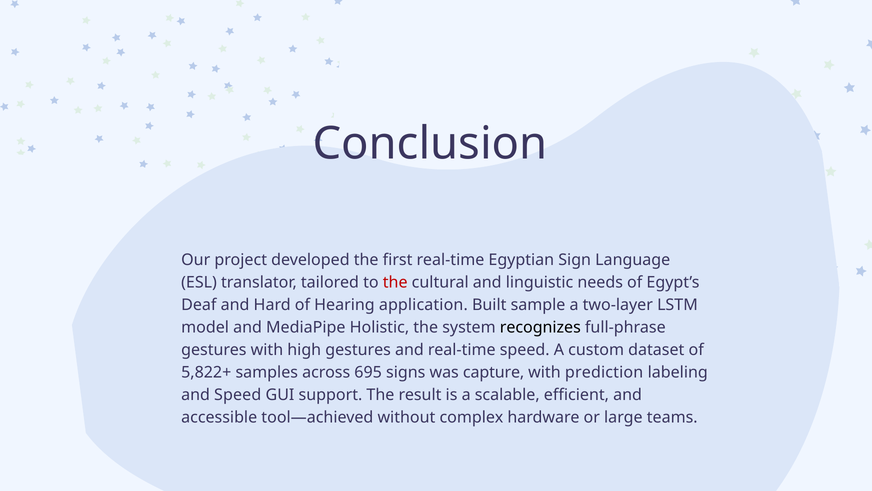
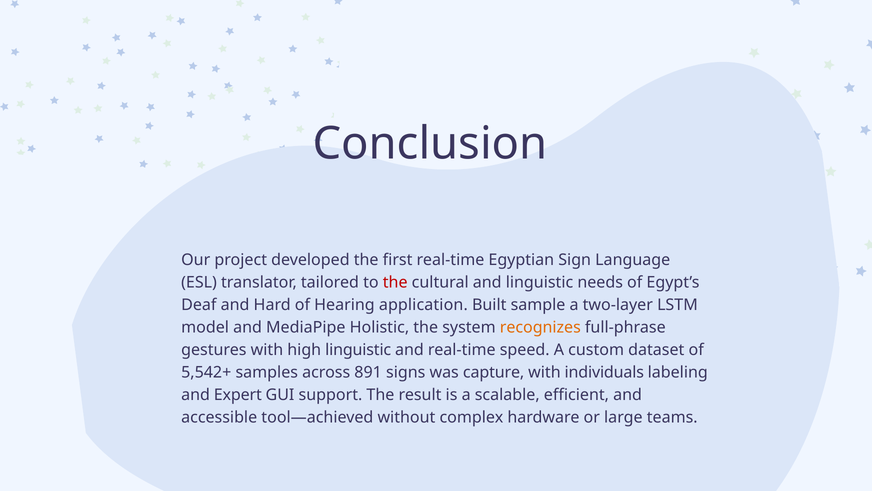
recognizes colour: black -> orange
high gestures: gestures -> linguistic
5,822+: 5,822+ -> 5,542+
695: 695 -> 891
prediction: prediction -> individuals
and Speed: Speed -> Expert
